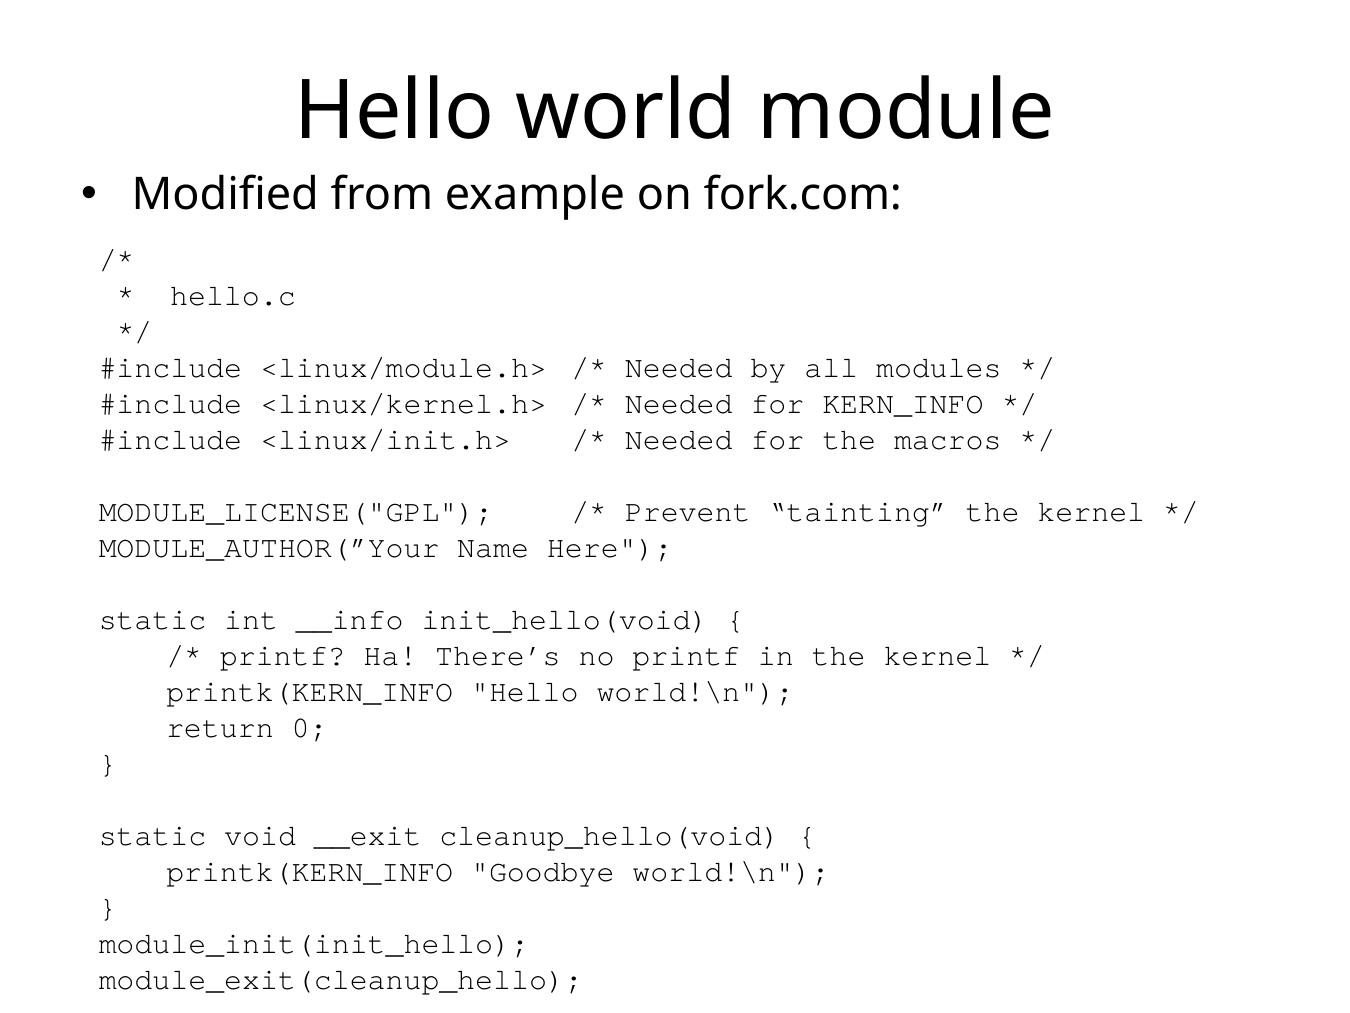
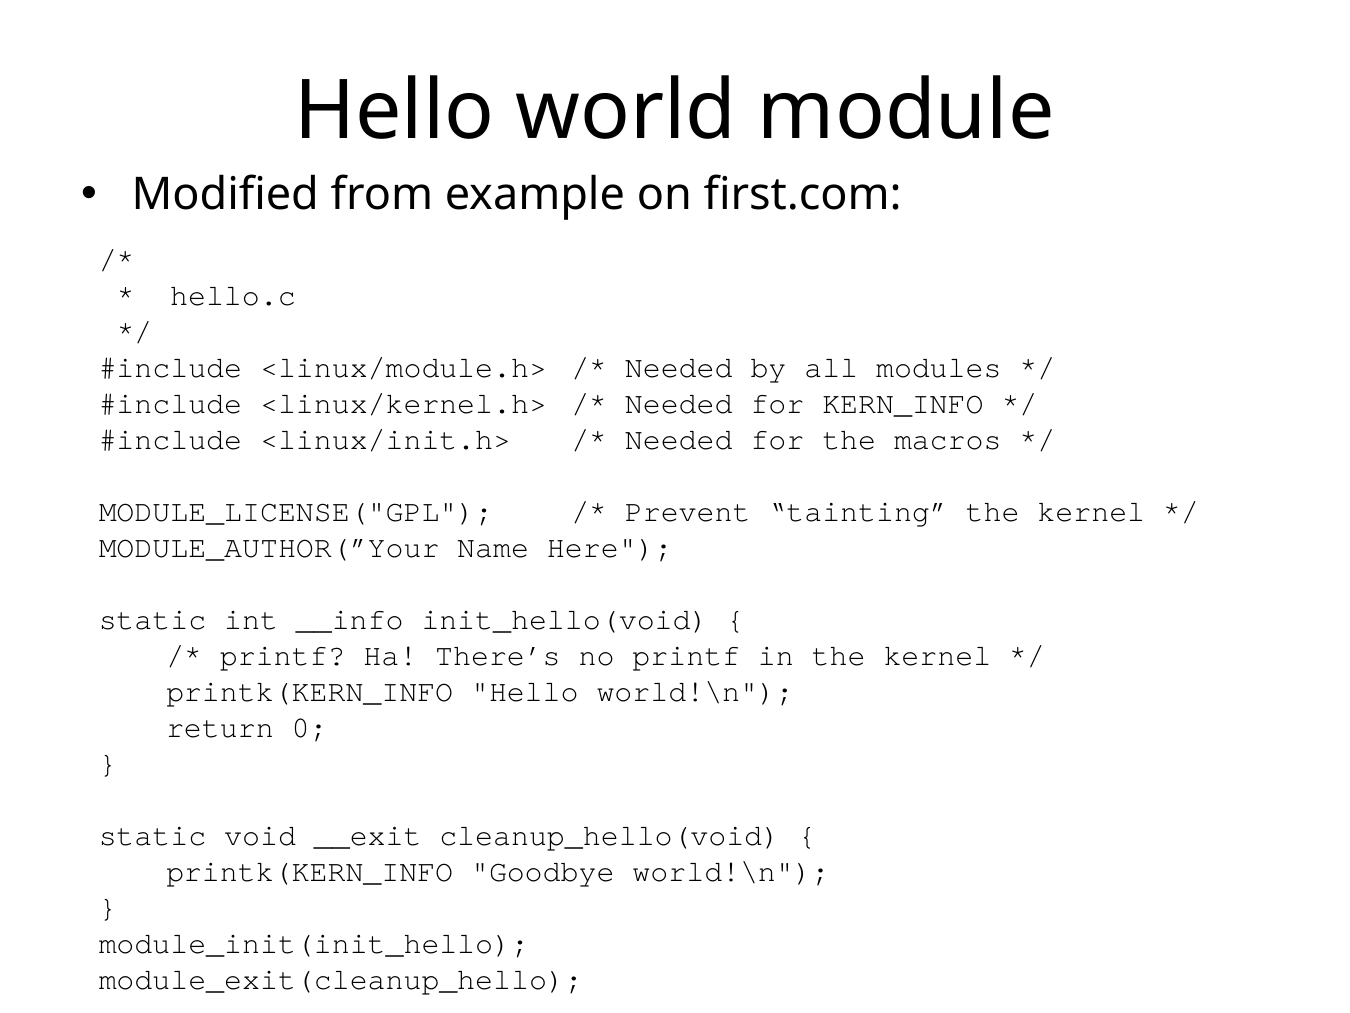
fork.com: fork.com -> first.com
